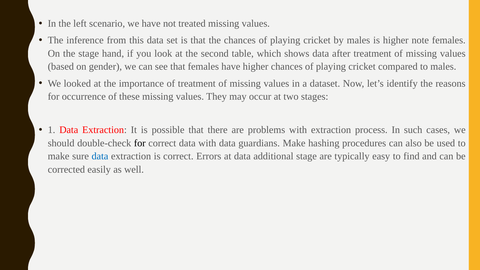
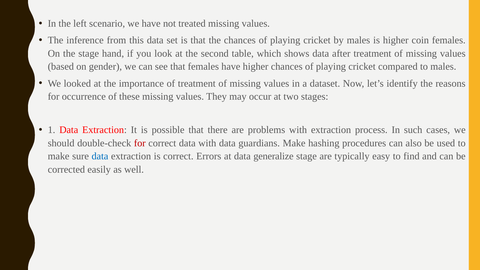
note: note -> coin
for at (140, 143) colour: black -> red
additional: additional -> generalize
